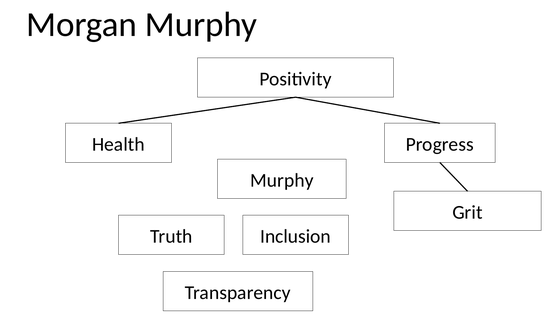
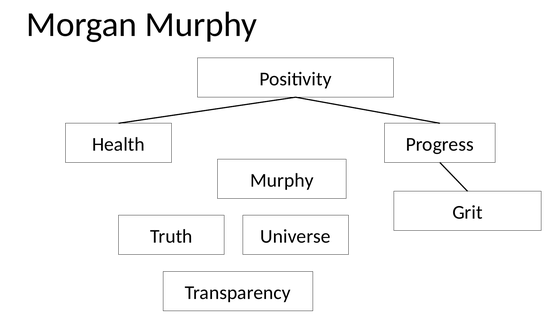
Inclusion: Inclusion -> Universe
